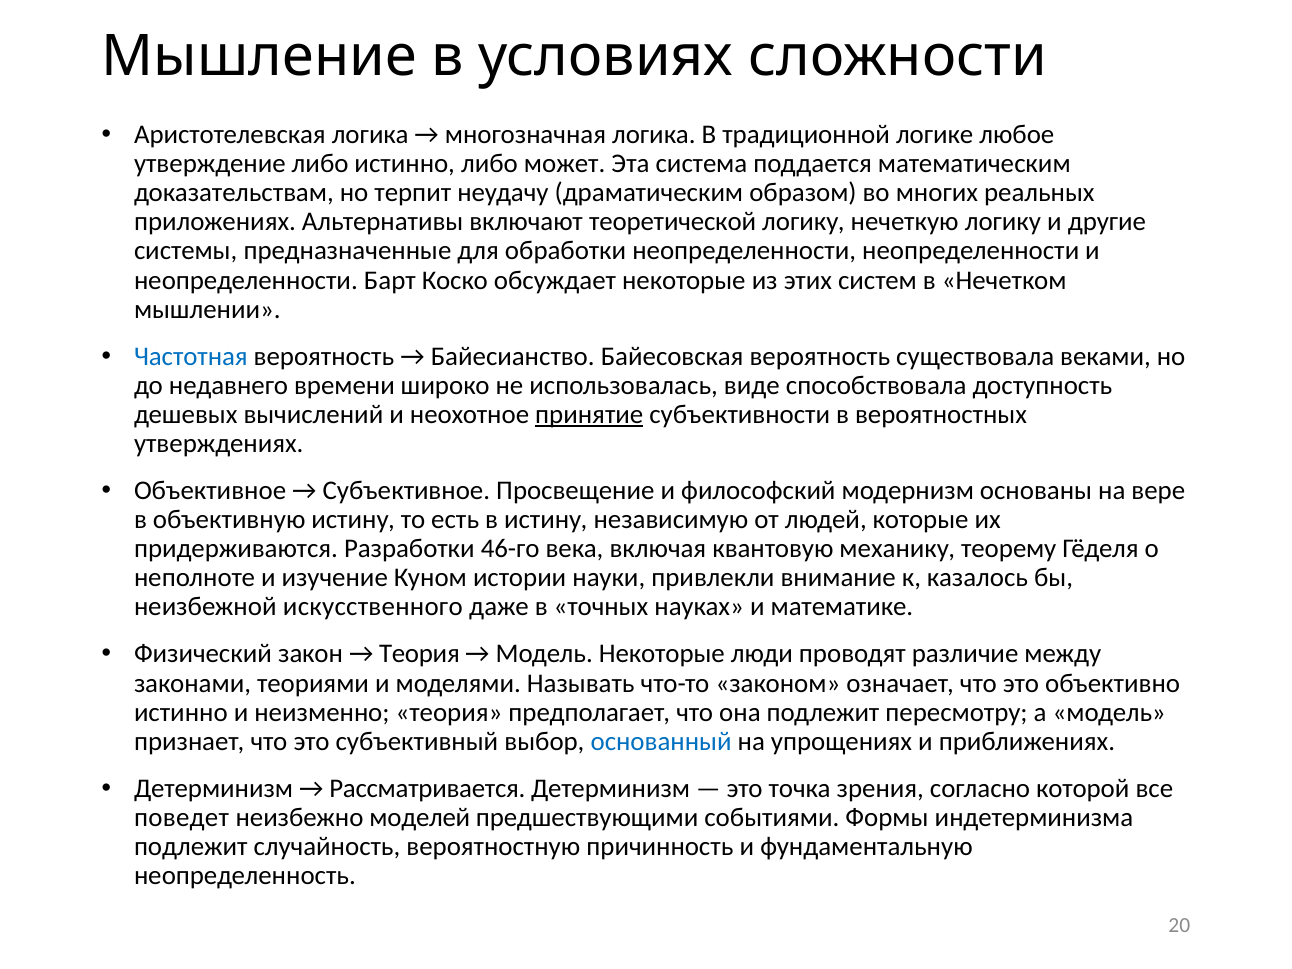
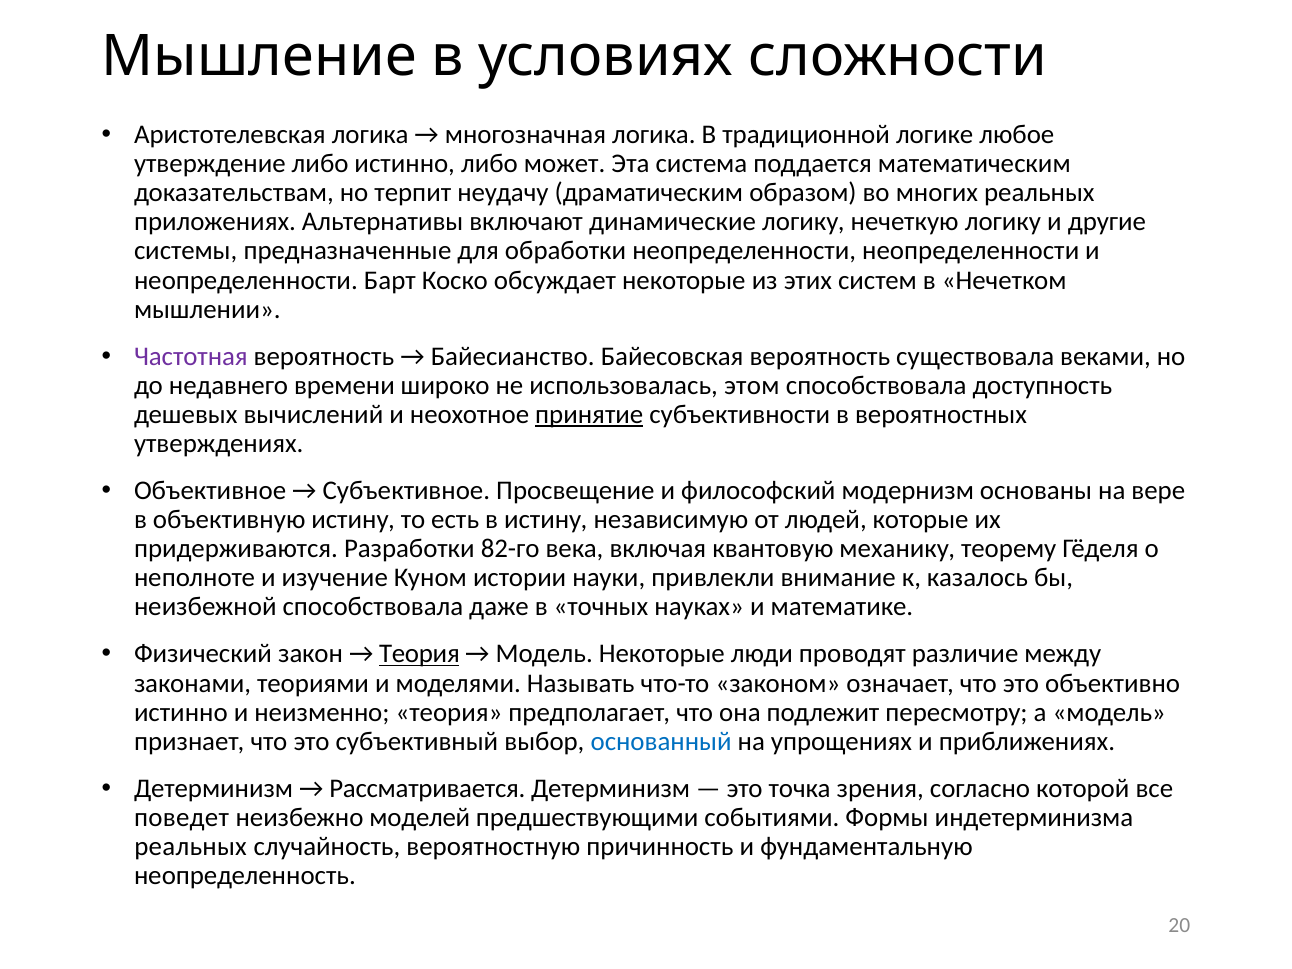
теоретической: теоретической -> динамические
Частотная colour: blue -> purple
виде: виде -> этом
46-го: 46-го -> 82-го
неизбежной искусственного: искусственного -> способствовала
Теория at (419, 654) underline: none -> present
подлежит at (191, 847): подлежит -> реальных
